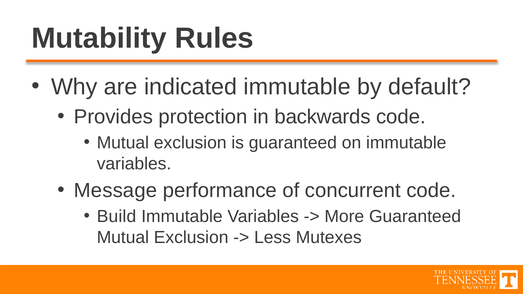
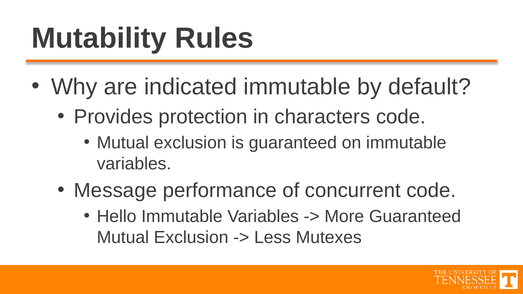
backwards: backwards -> characters
Build: Build -> Hello
